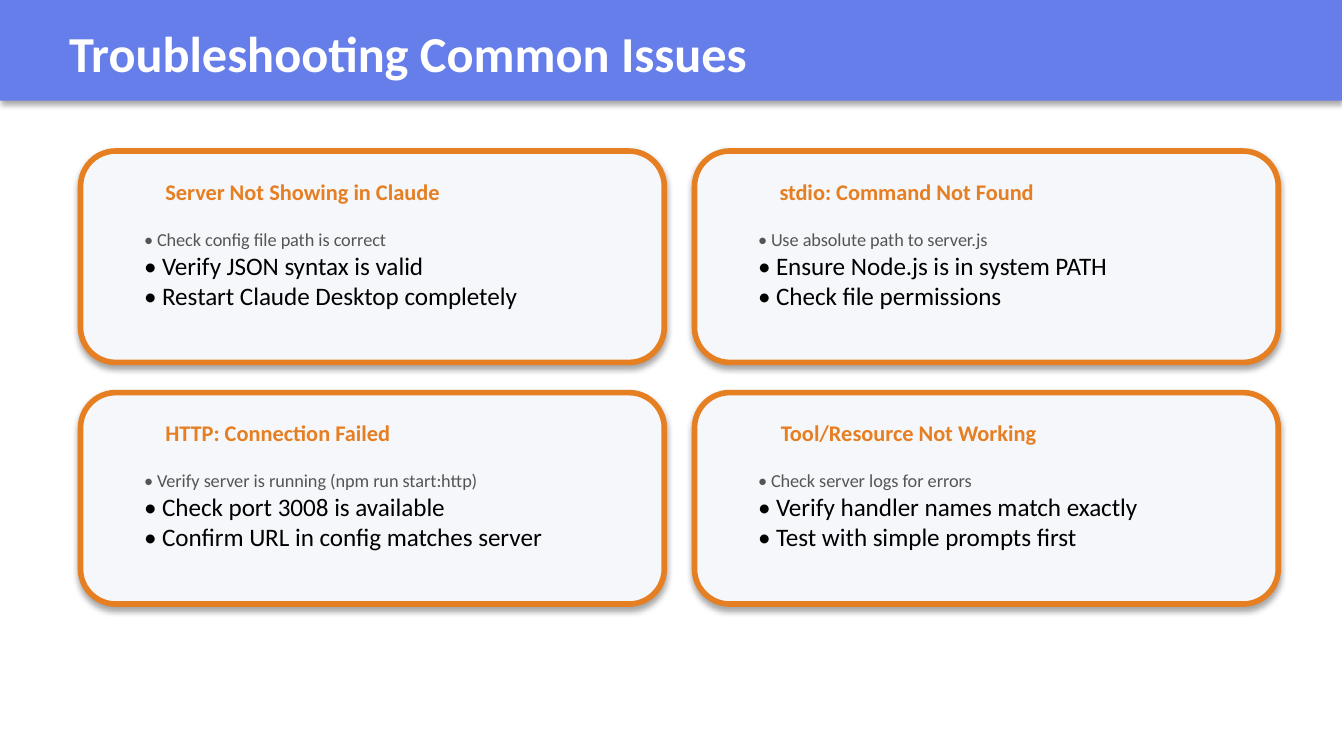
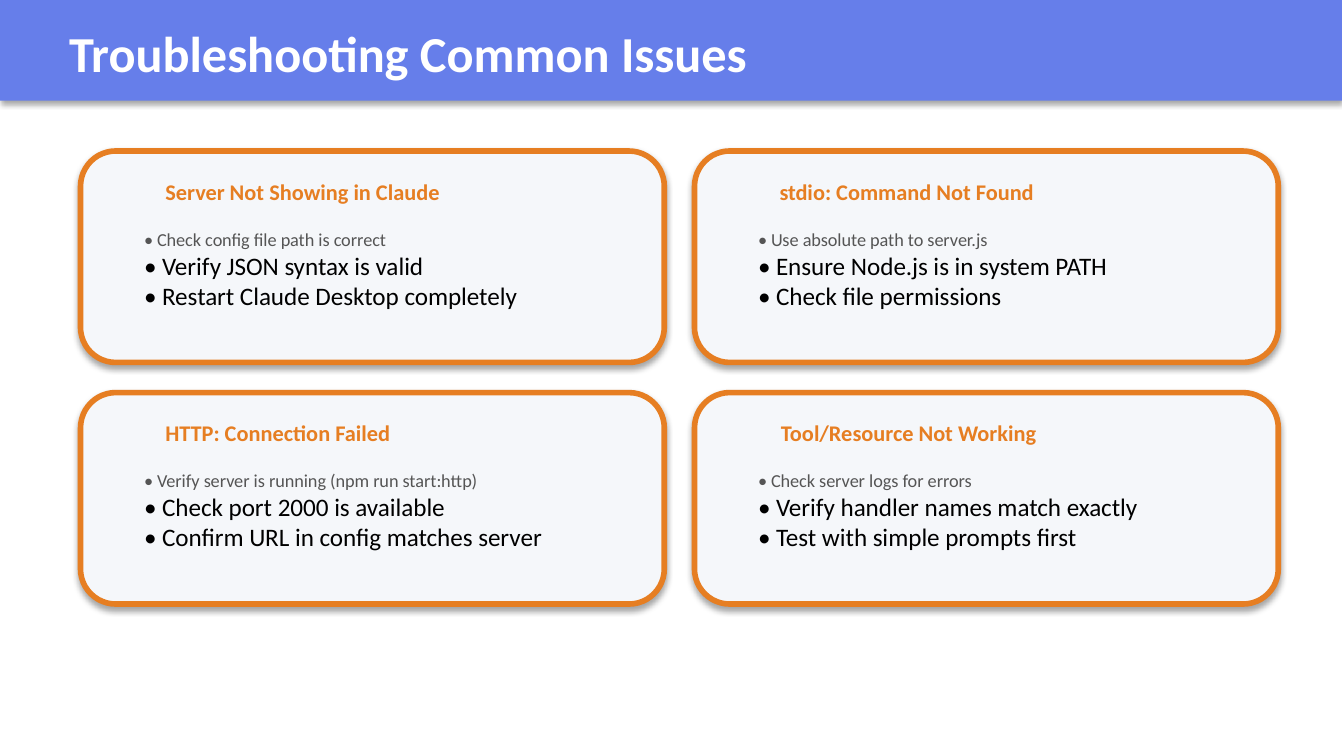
3008: 3008 -> 2000
